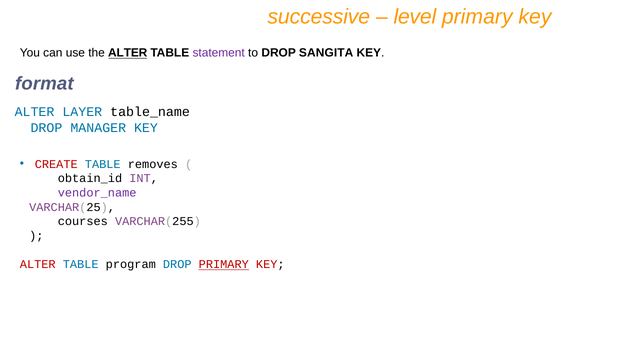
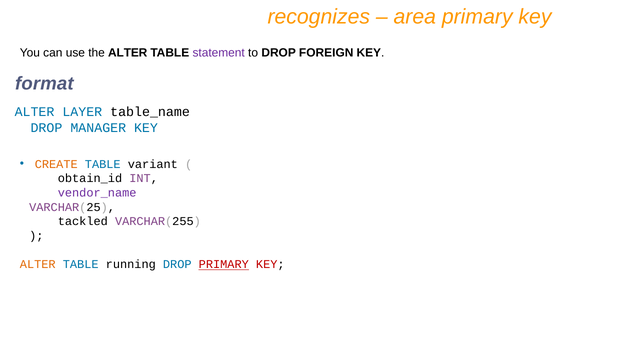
successive: successive -> recognizes
level: level -> area
ALTER at (128, 53) underline: present -> none
SANGITA: SANGITA -> FOREIGN
CREATE colour: red -> orange
removes: removes -> variant
courses: courses -> tackled
ALTER at (38, 264) colour: red -> orange
program: program -> running
